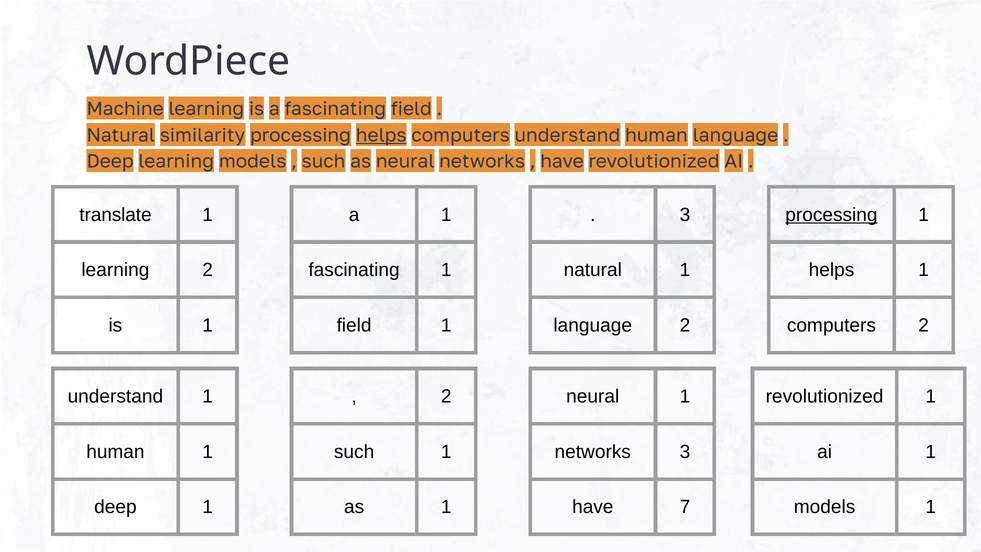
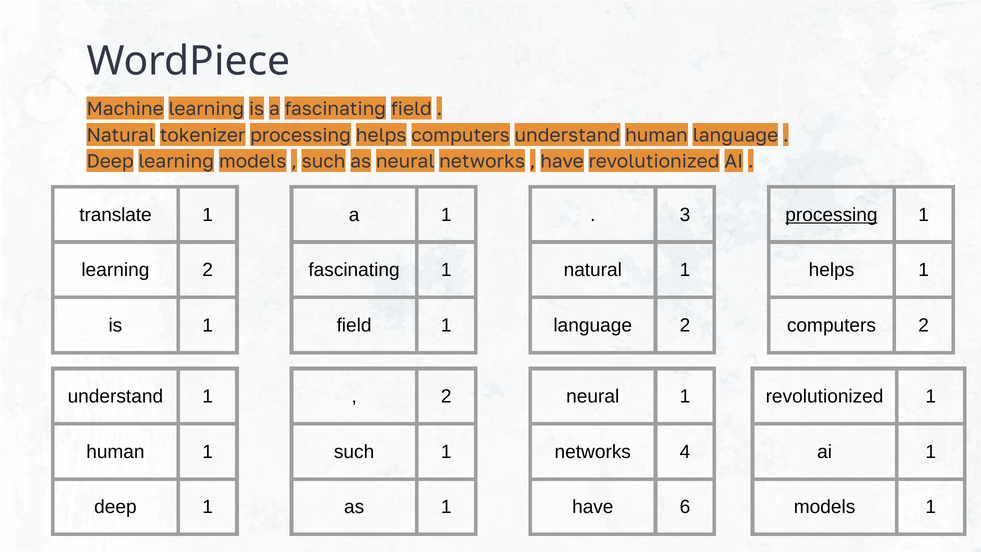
similarity: similarity -> tokenizer
helps at (381, 135) underline: present -> none
networks 3: 3 -> 4
7: 7 -> 6
